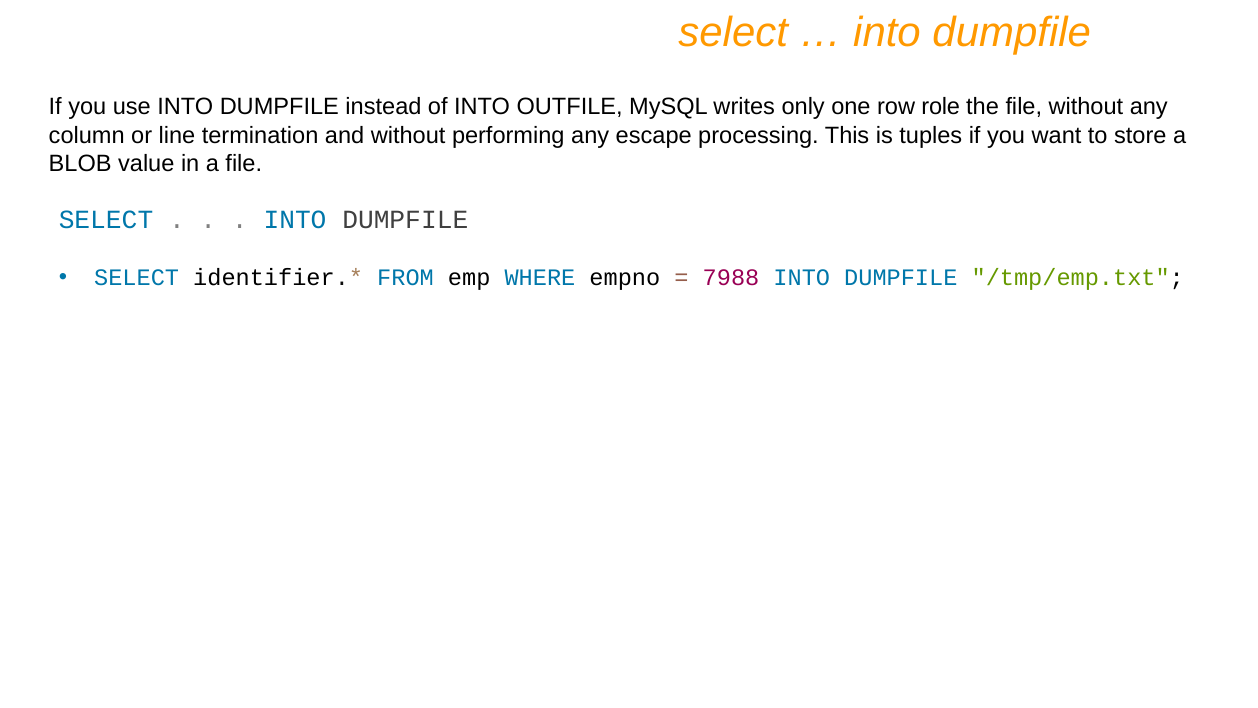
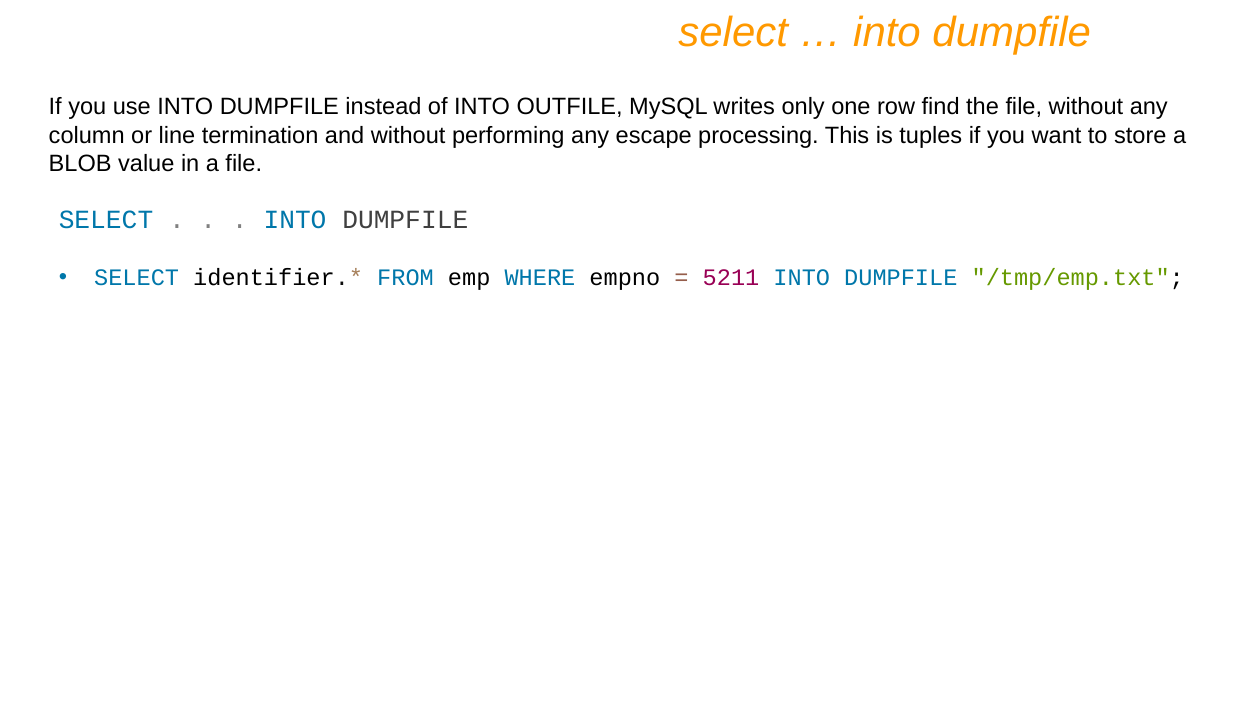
role: role -> find
7988: 7988 -> 5211
